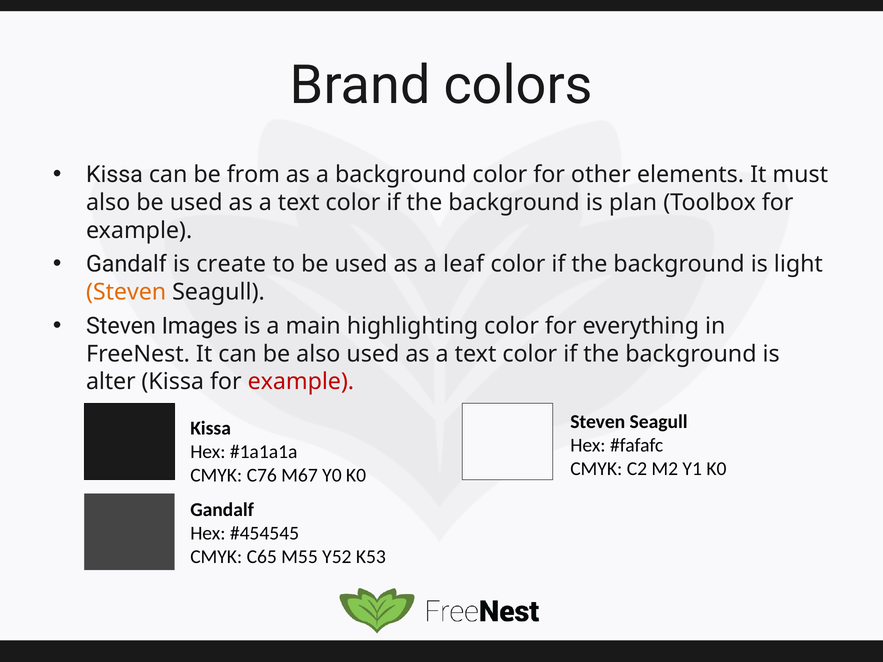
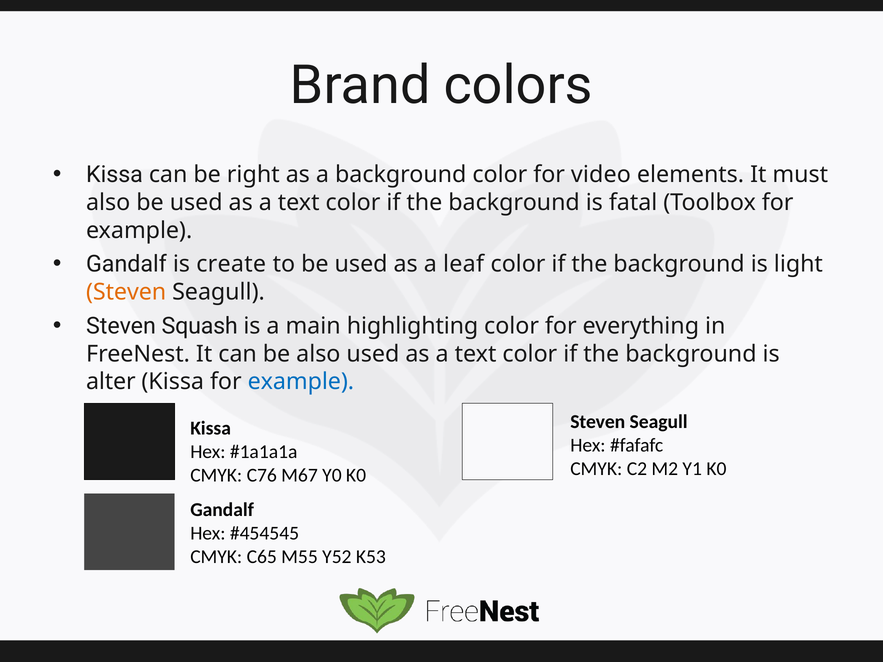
from: from -> right
other: other -> video
plan: plan -> fatal
Images: Images -> Squash
example at (301, 382) colour: red -> blue
